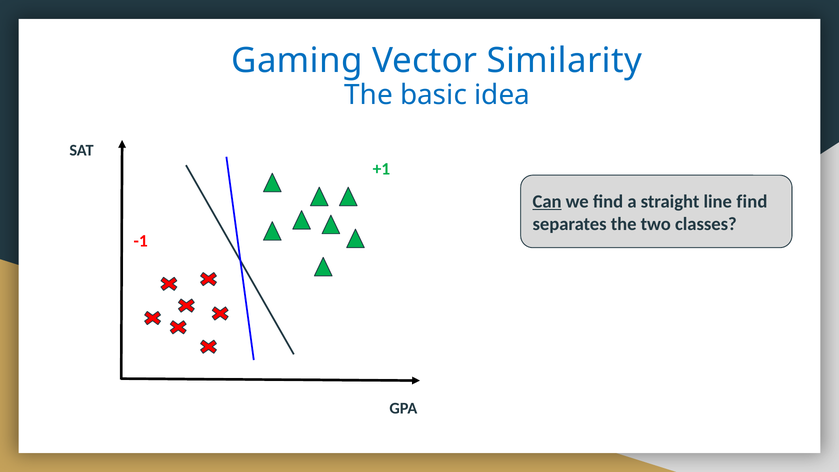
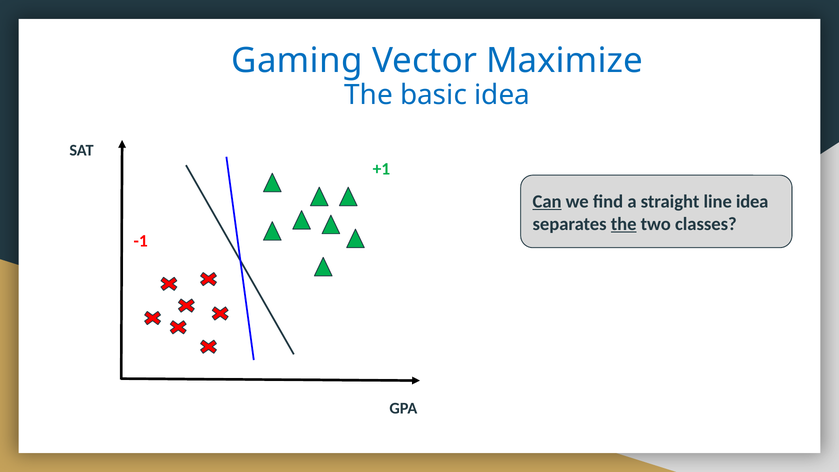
Similarity: Similarity -> Maximize
line find: find -> idea
the at (624, 224) underline: none -> present
